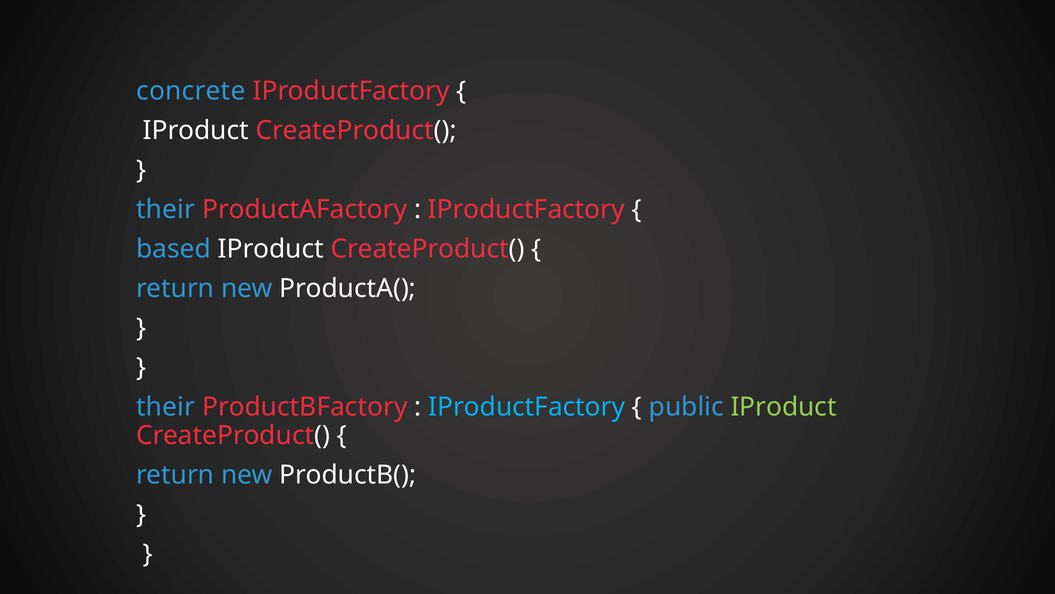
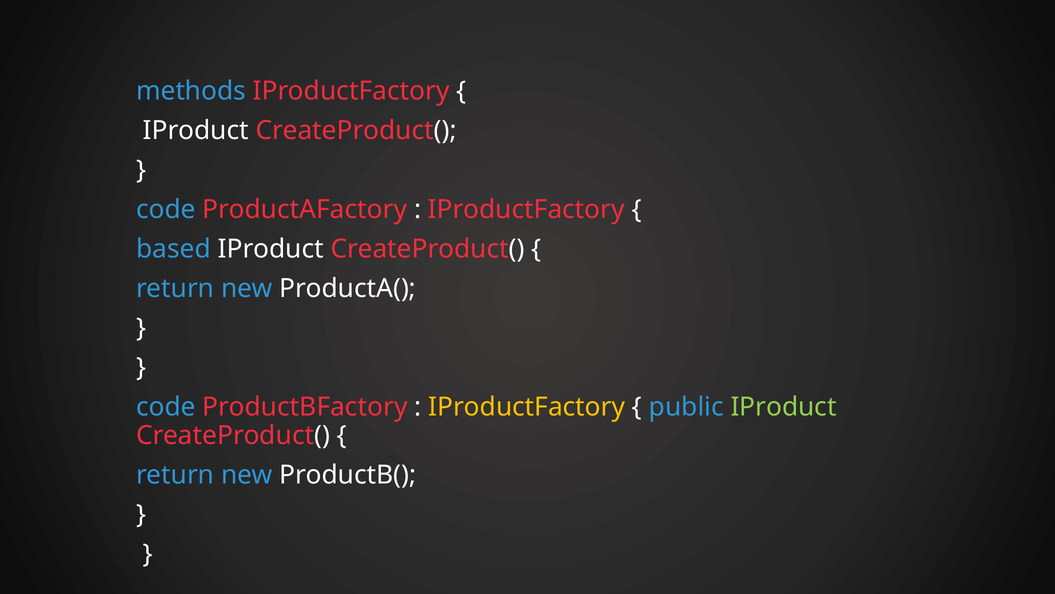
concrete: concrete -> methods
their at (166, 209): their -> code
their at (166, 407): their -> code
IProductFactory at (527, 407) colour: light blue -> yellow
